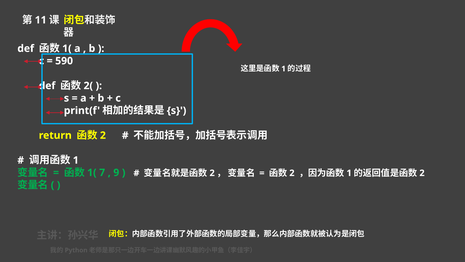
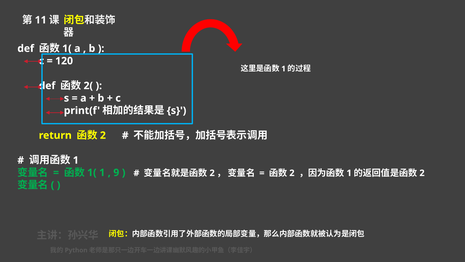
590: 590 -> 120
7 at (102, 172): 7 -> 1
